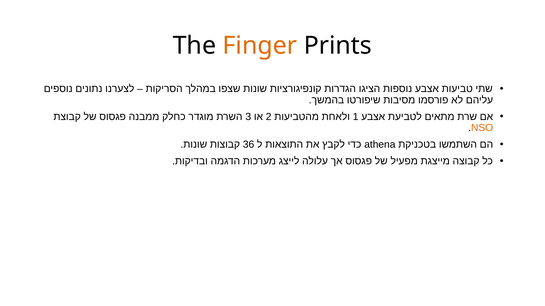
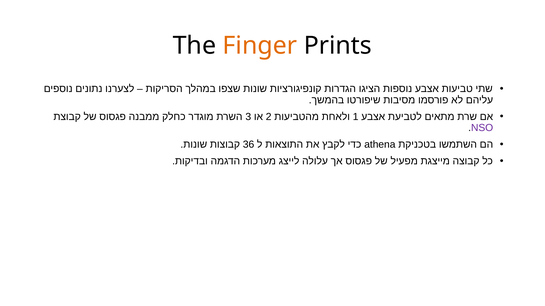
NSO colour: orange -> purple
